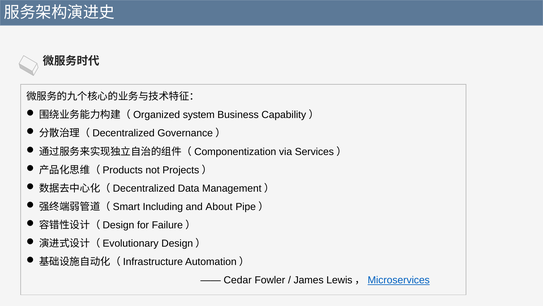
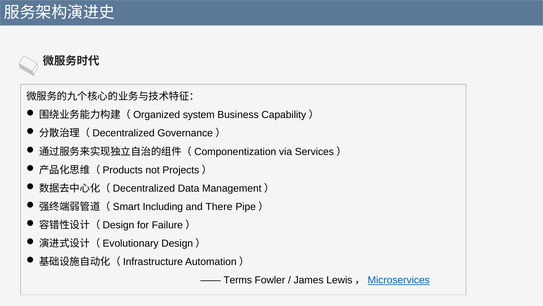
About: About -> There
Cedar: Cedar -> Terms
